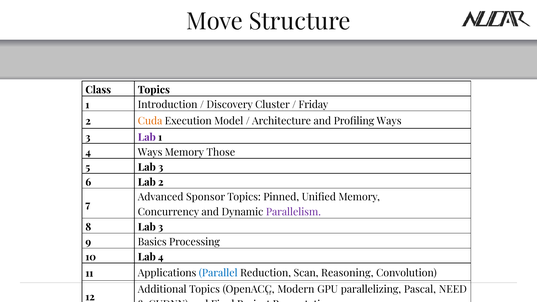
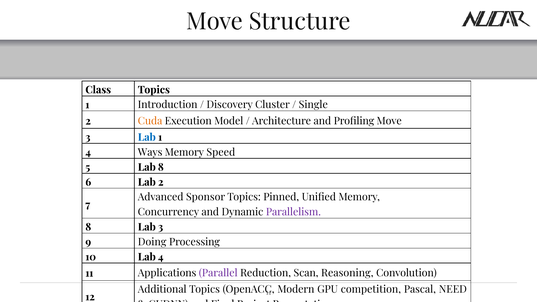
Friday: Friday -> Single
Profiling Ways: Ways -> Move
Lab at (147, 137) colour: purple -> blue
Those: Those -> Speed
5 Lab 3: 3 -> 8
Basics: Basics -> Doing
Parallel colour: blue -> purple
parallelizing: parallelizing -> competition
